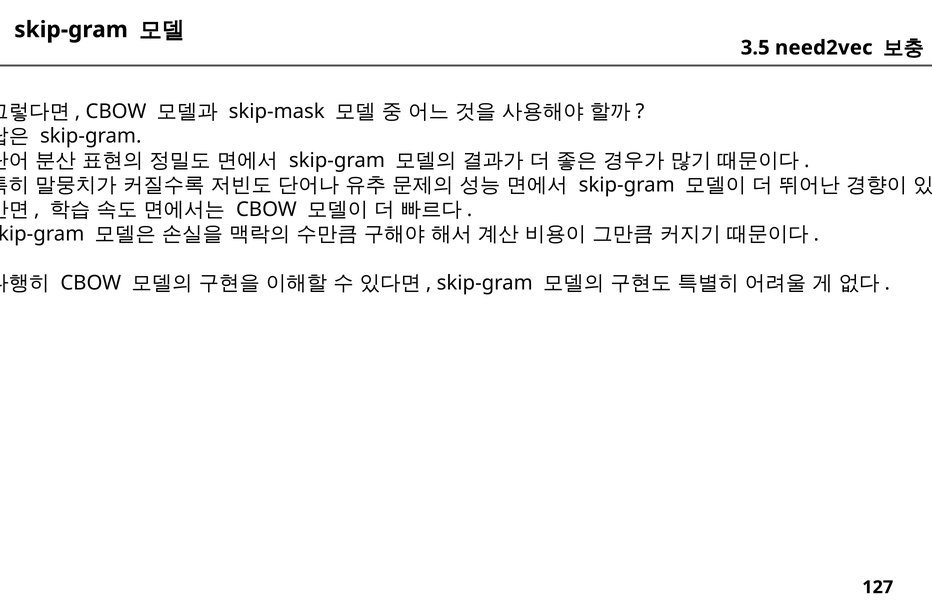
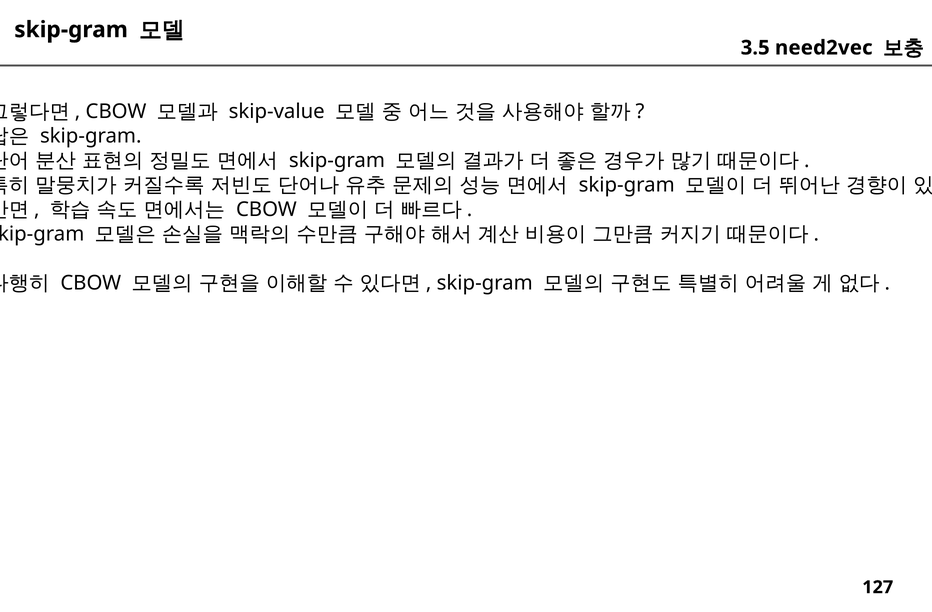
skip-mask: skip-mask -> skip-value
